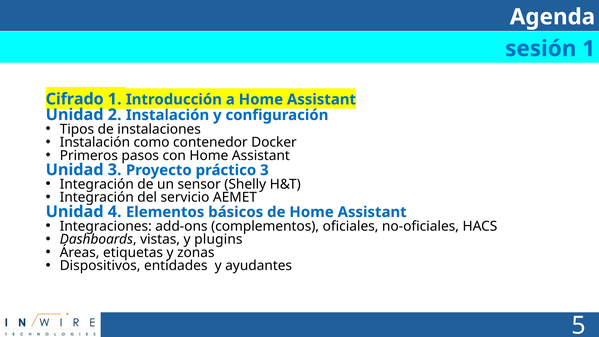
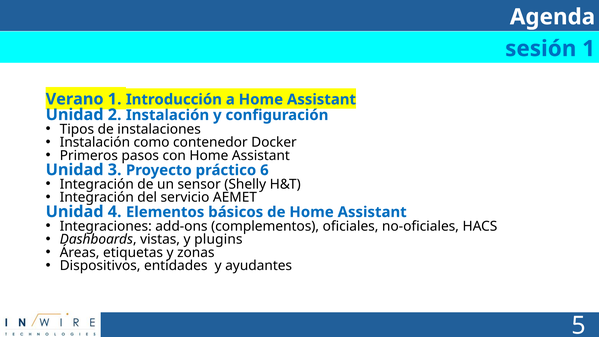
Cifrado: Cifrado -> Verano
práctico 3: 3 -> 6
